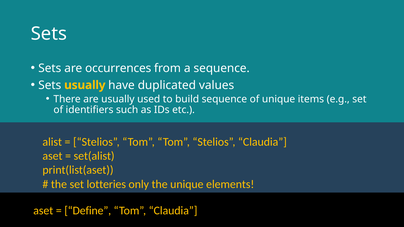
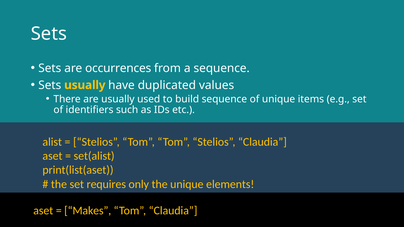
lotteries: lotteries -> requires
Define: Define -> Makes
